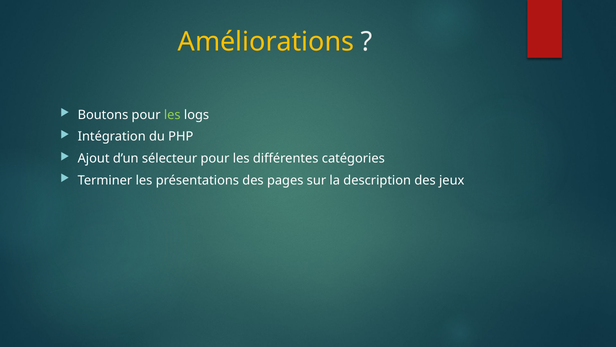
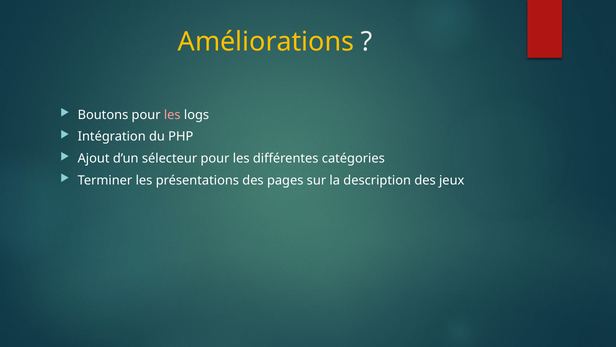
les at (172, 115) colour: light green -> pink
